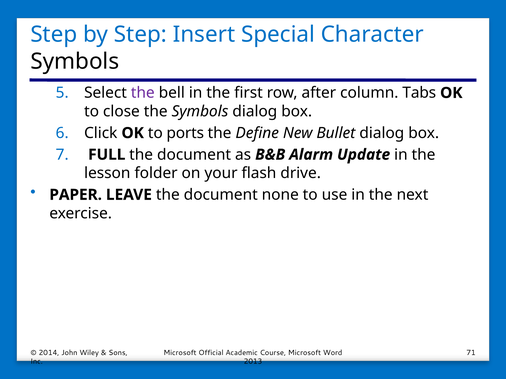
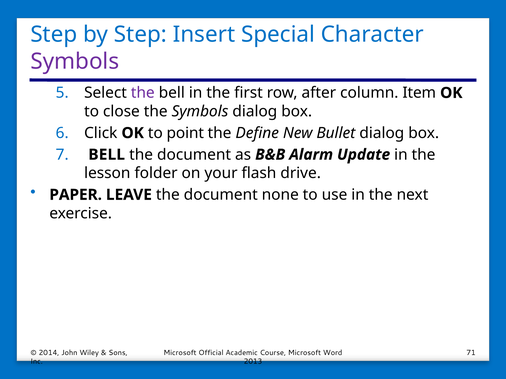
Symbols at (75, 61) colour: black -> purple
Tabs: Tabs -> Item
ports: ports -> point
FULL at (107, 155): FULL -> BELL
